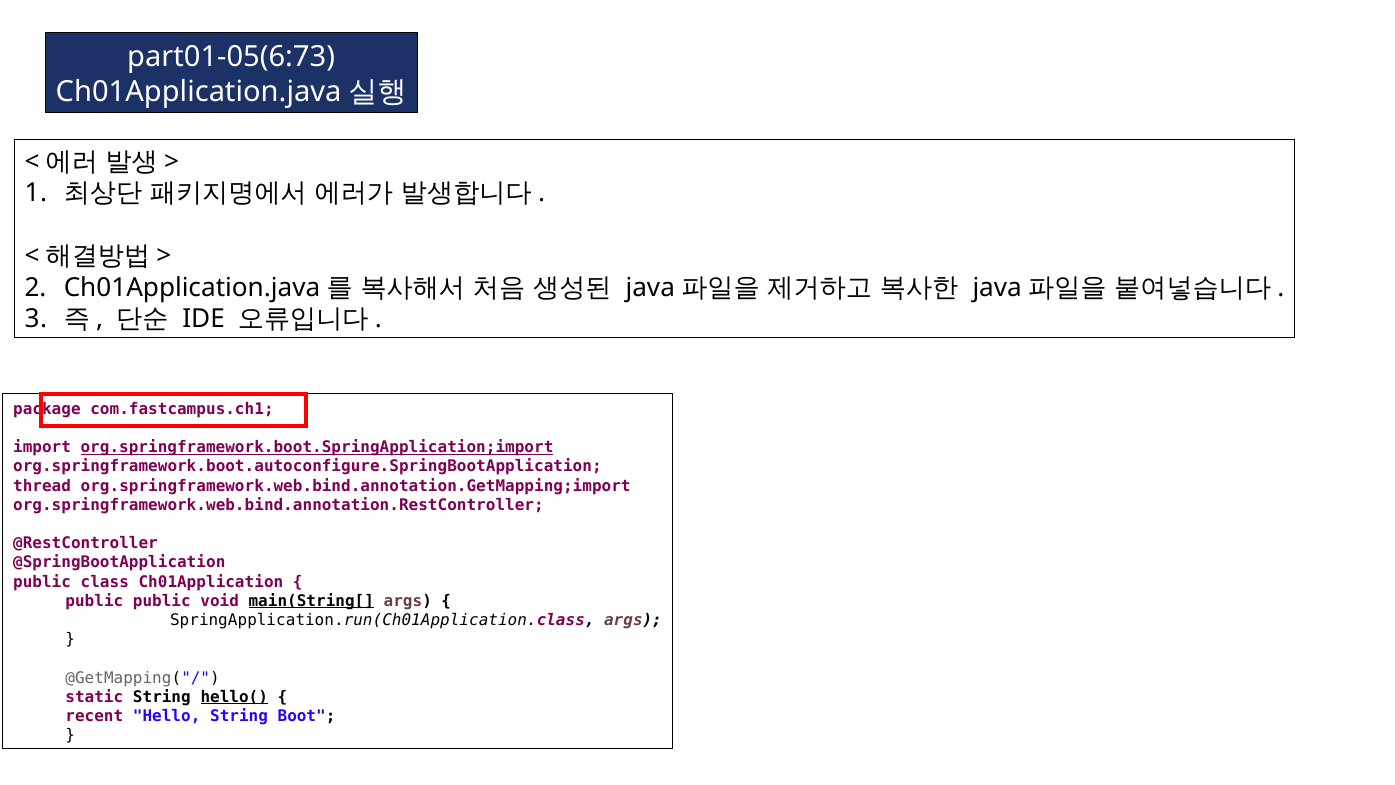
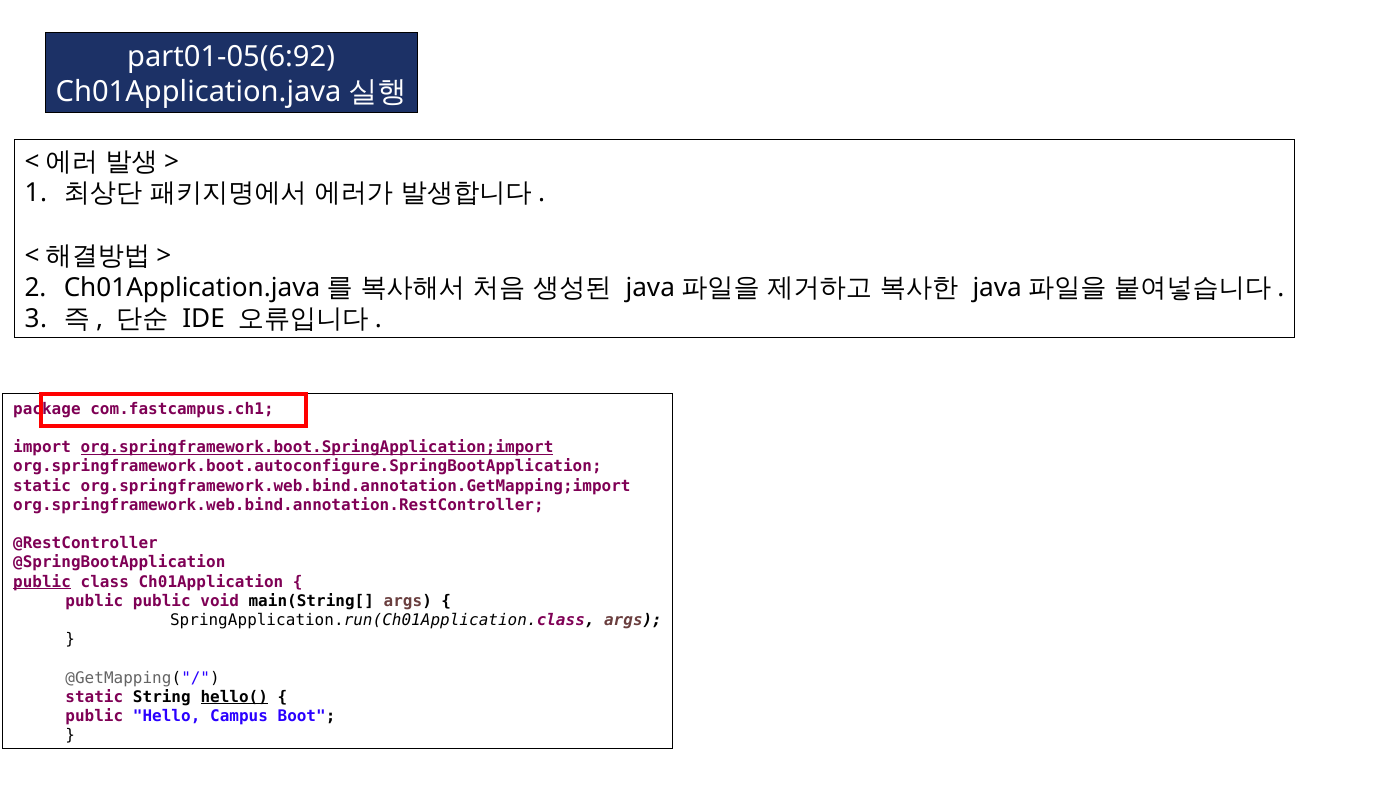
part01-05(6:73: part01-05(6:73 -> part01-05(6:92
thread at (42, 486): thread -> static
public at (42, 582) underline: none -> present
main(String[ underline: present -> none
recent at (94, 716): recent -> public
Hello String: String -> Campus
